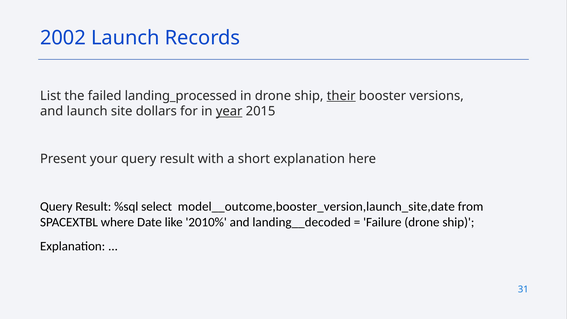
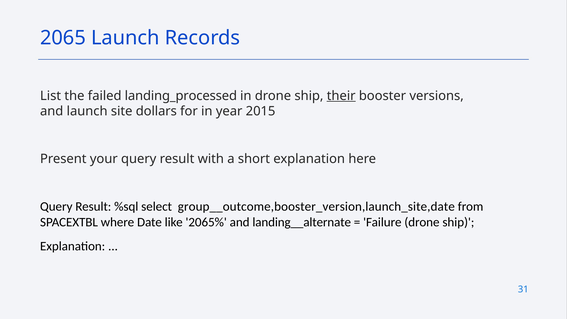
2002: 2002 -> 2065
year underline: present -> none
model__outcome,booster_version,launch_site,date: model__outcome,booster_version,launch_site,date -> group__outcome,booster_version,launch_site,date
2010%: 2010% -> 2065%
landing__decoded: landing__decoded -> landing__alternate
